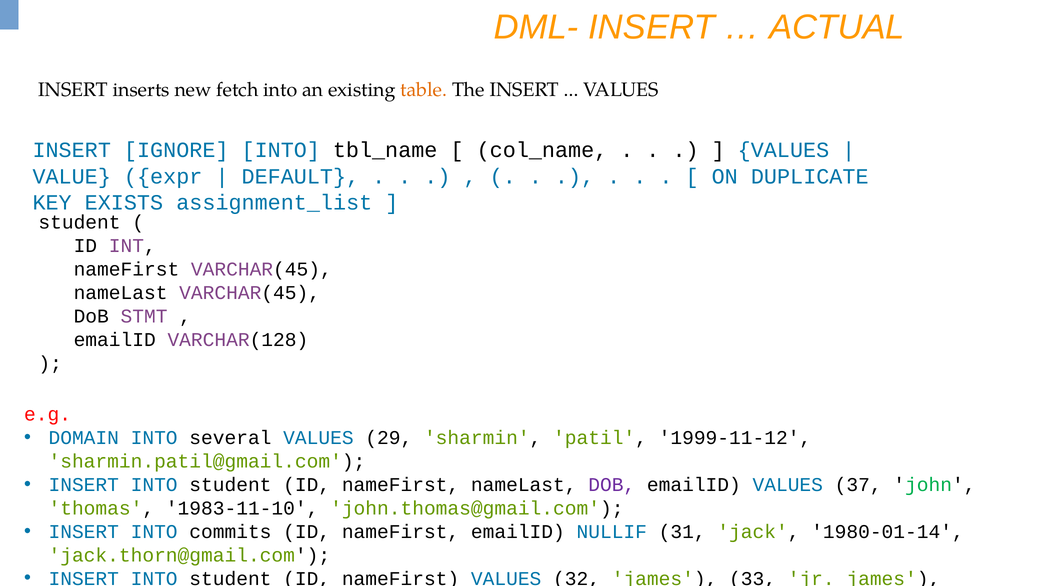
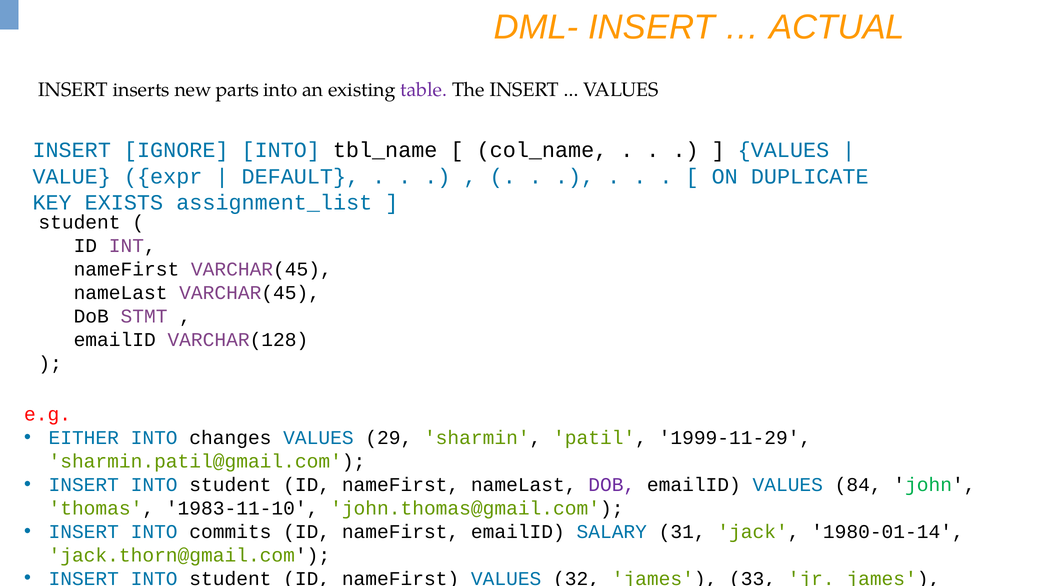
fetch: fetch -> parts
table colour: orange -> purple
DOMAIN: DOMAIN -> EITHER
several: several -> changes
1999-11-12: 1999-11-12 -> 1999-11-29
37: 37 -> 84
NULLIF: NULLIF -> SALARY
